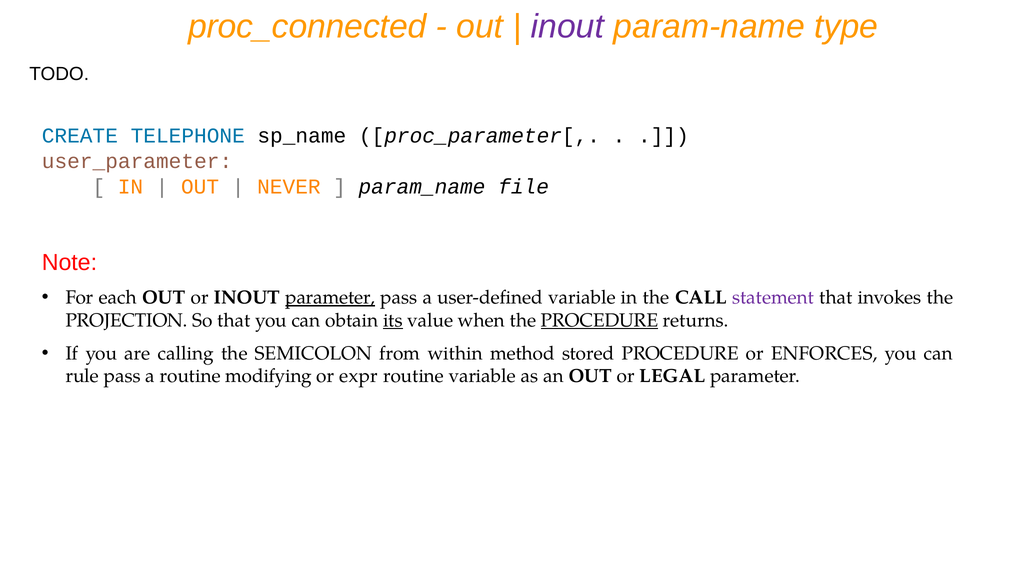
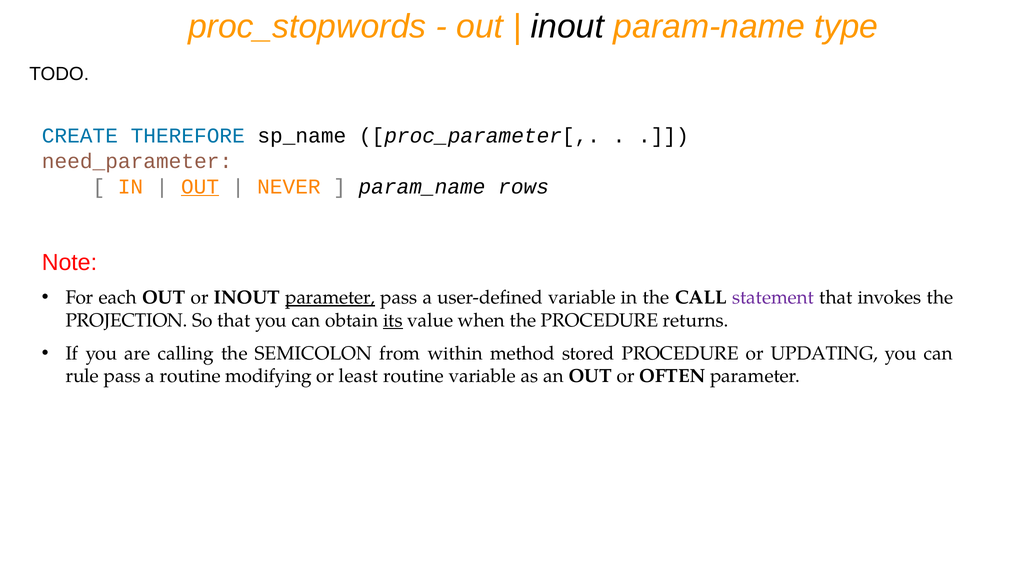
proc_connected: proc_connected -> proc_stopwords
inout at (567, 26) colour: purple -> black
TELEPHONE: TELEPHONE -> THEREFORE
user_parameter: user_parameter -> need_parameter
OUT at (200, 186) underline: none -> present
file: file -> rows
PROCEDURE at (600, 320) underline: present -> none
ENFORCES: ENFORCES -> UPDATING
expr: expr -> least
LEGAL: LEGAL -> OFTEN
